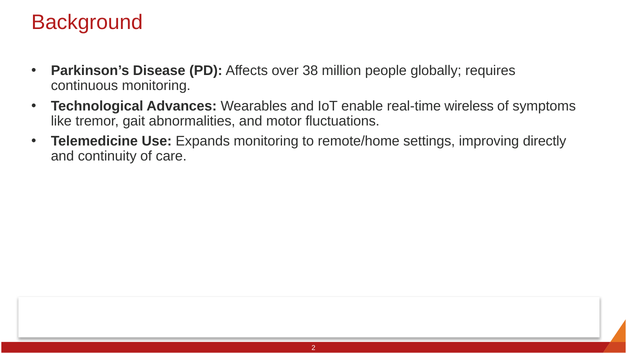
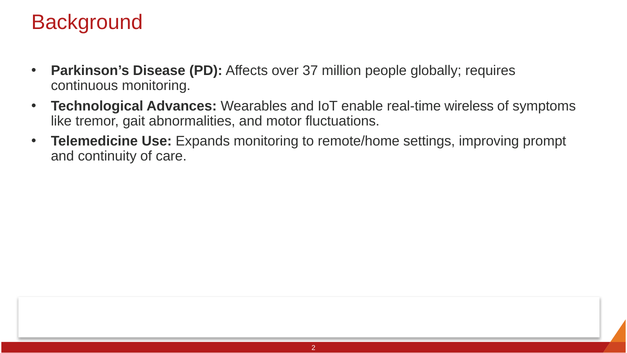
38: 38 -> 37
directly: directly -> prompt
